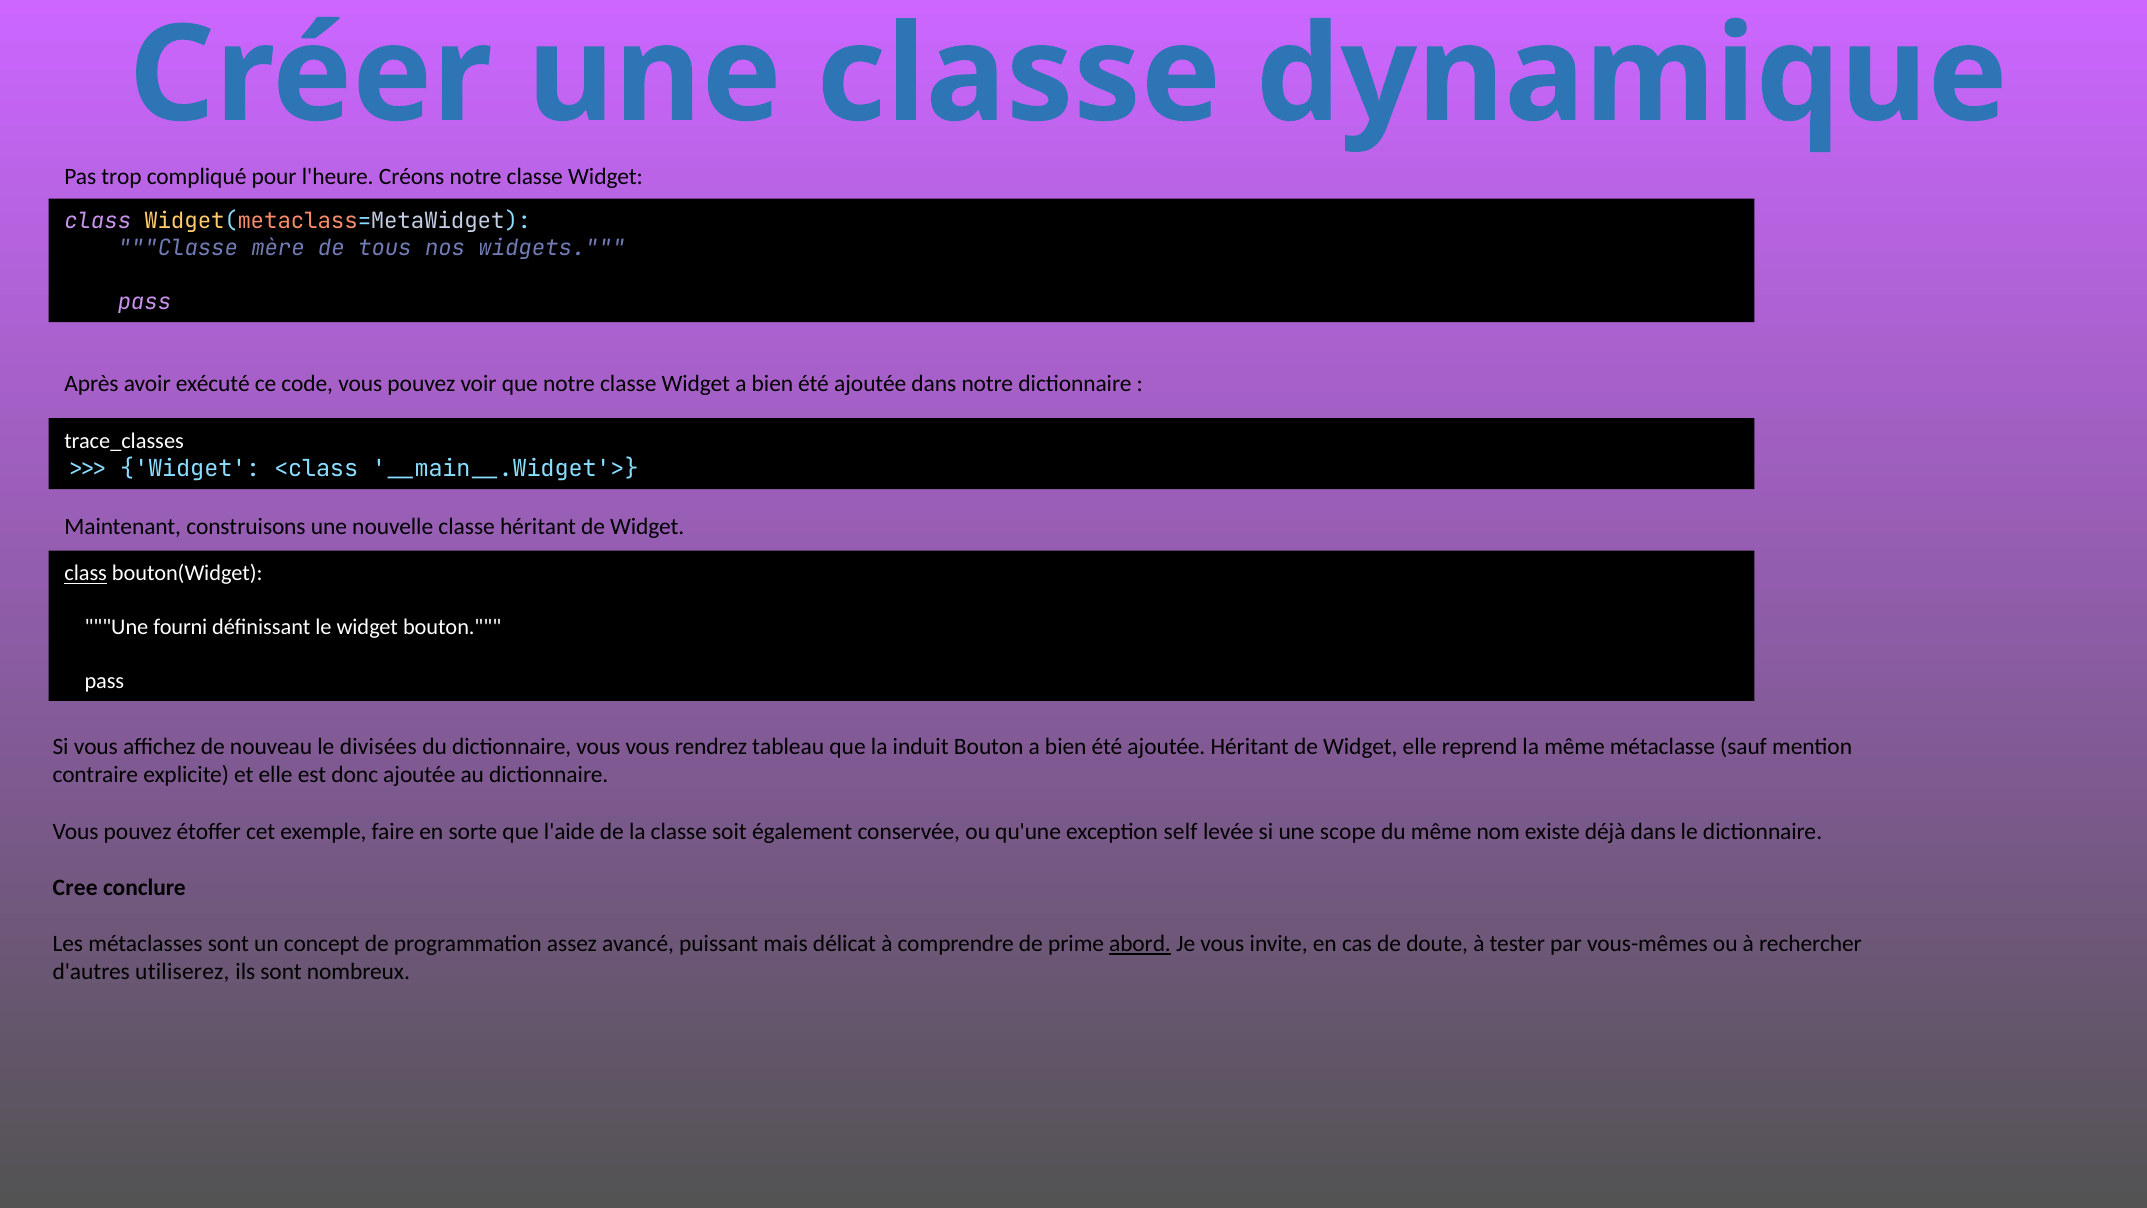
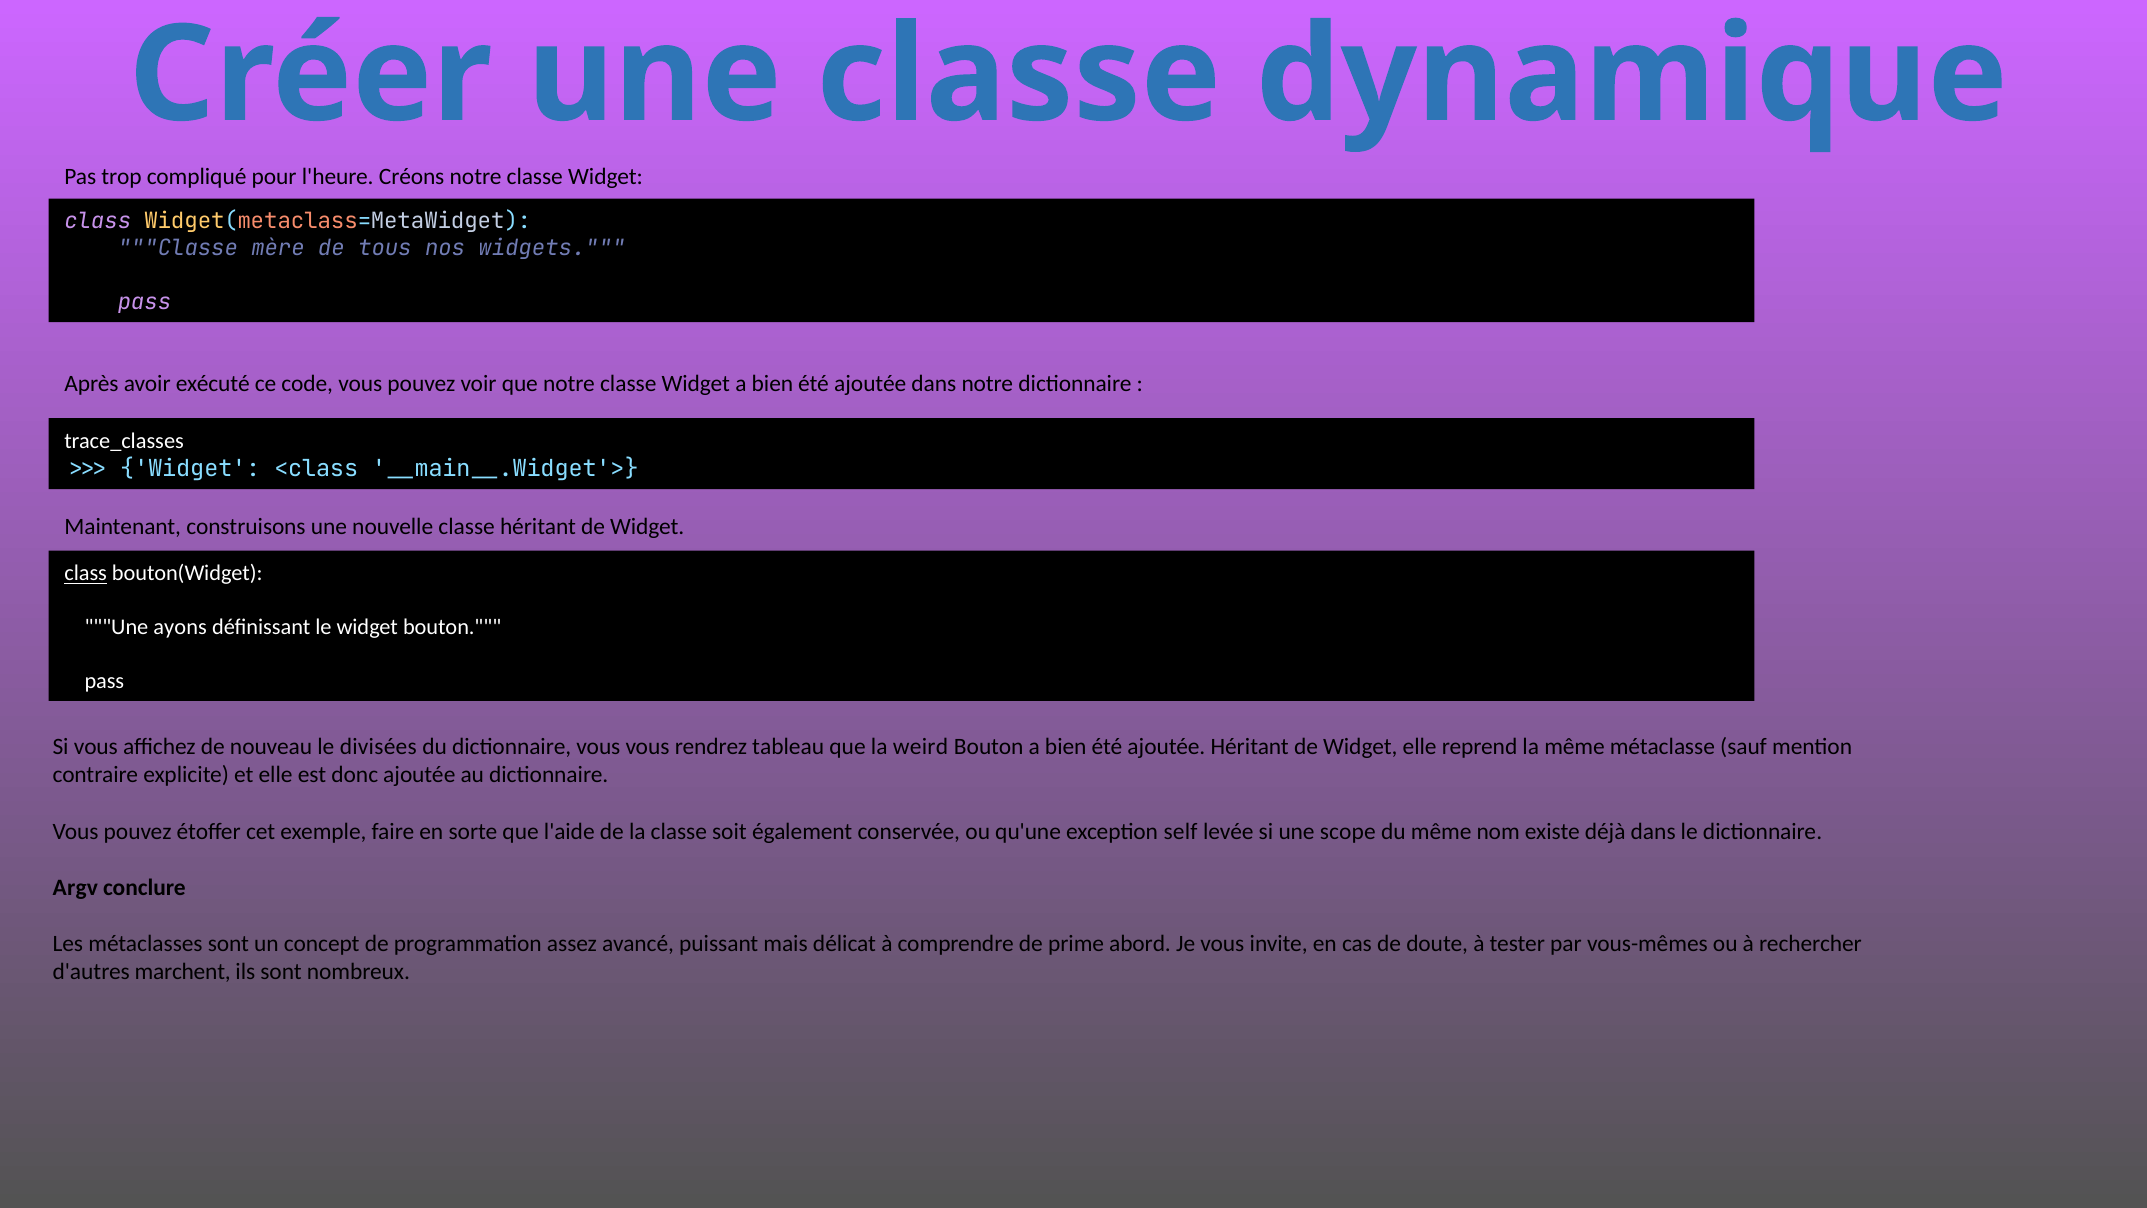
fourni: fourni -> ayons
induit: induit -> weird
Cree: Cree -> Argv
abord underline: present -> none
utiliserez: utiliserez -> marchent
